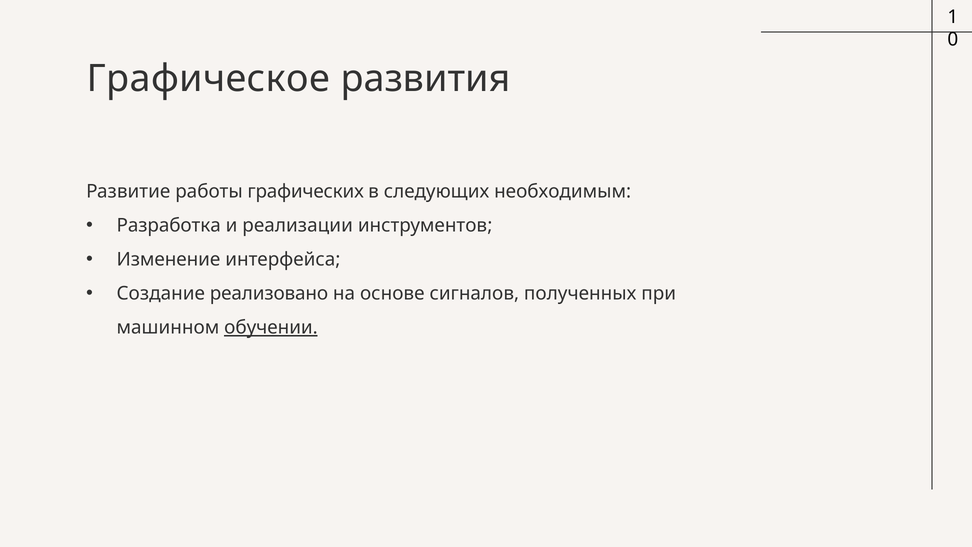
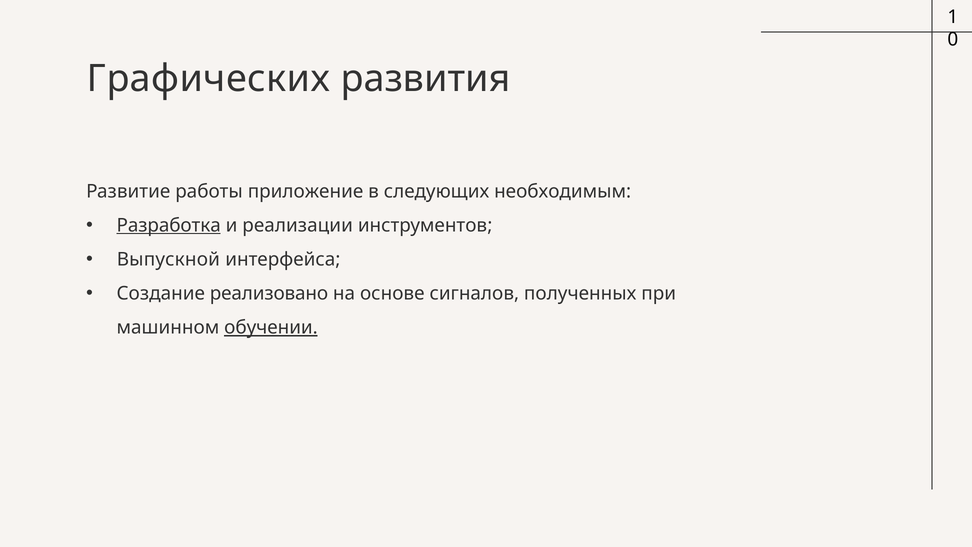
Графическое: Графическое -> Графических
графических: графических -> приложение
Разработка underline: none -> present
Изменение: Изменение -> Выпускной
